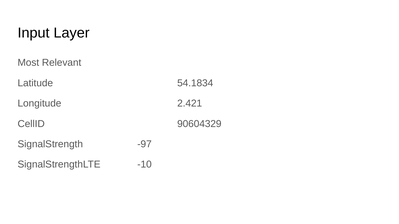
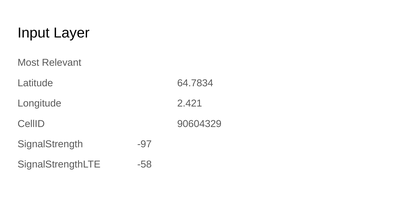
54.1834: 54.1834 -> 64.7834
-10: -10 -> -58
